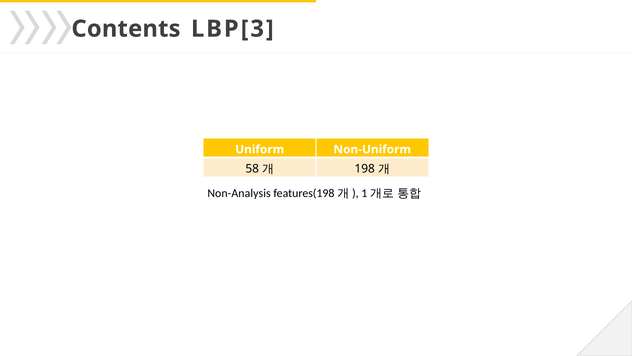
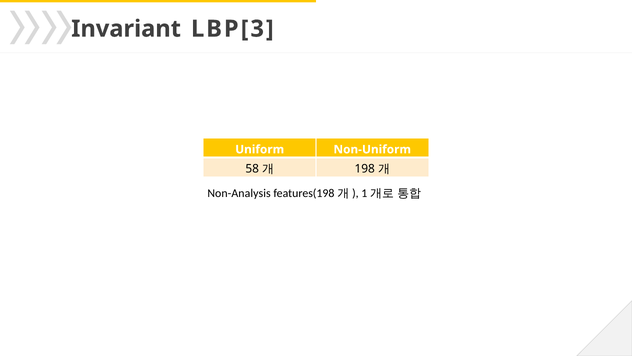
Contents: Contents -> Invariant
